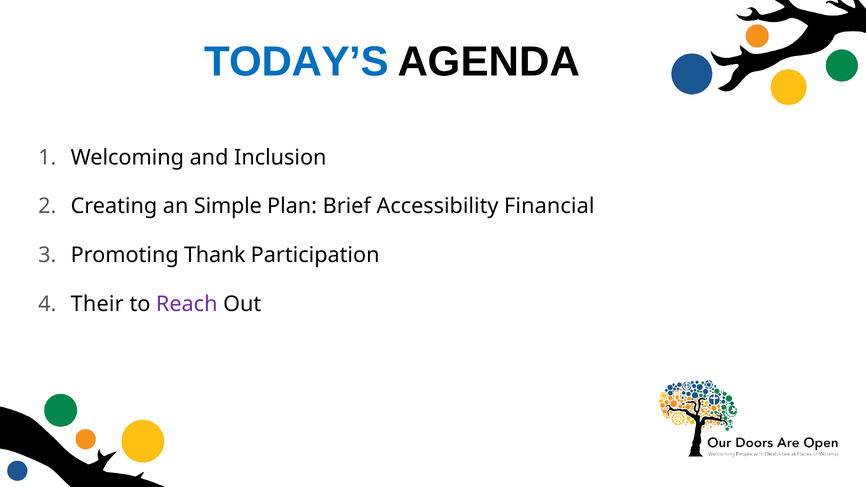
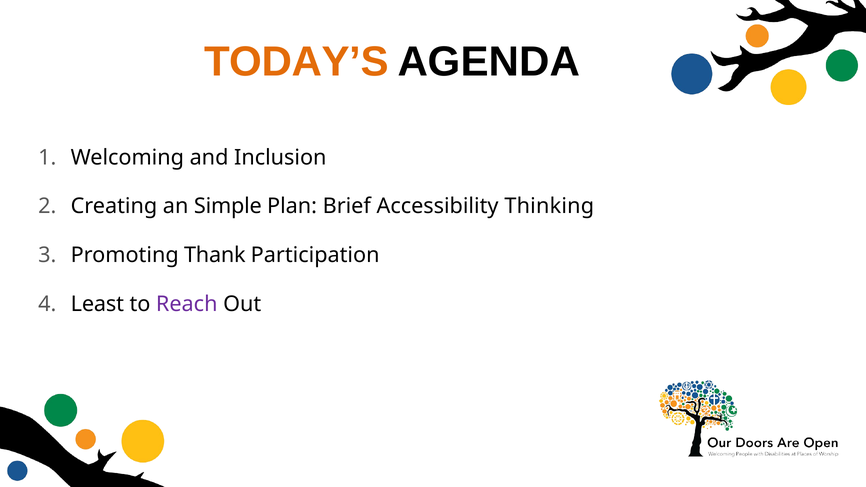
TODAY’S colour: blue -> orange
Financial: Financial -> Thinking
Their: Their -> Least
